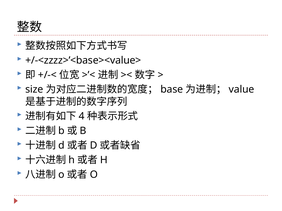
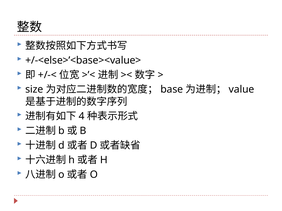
+/-<zzzz>’<base><value>: +/-<zzzz>’<base><value> -> +/-<else>’<base><value>
